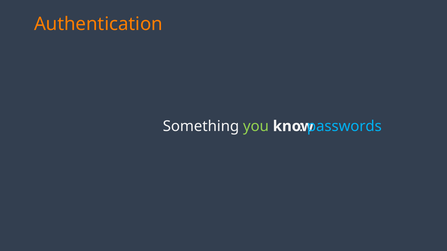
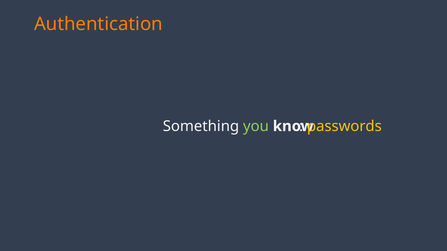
passwords colour: light blue -> yellow
